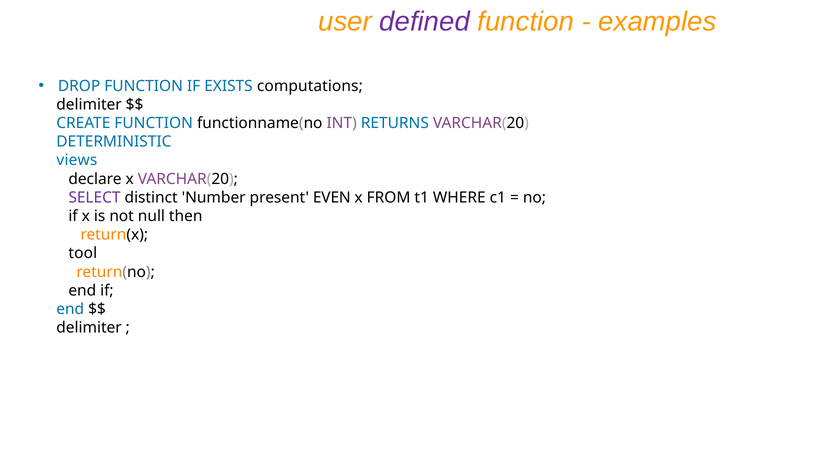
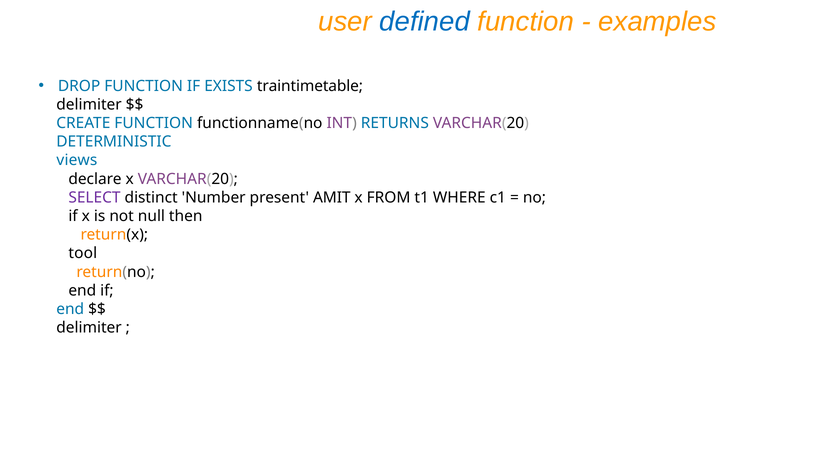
defined colour: purple -> blue
computations: computations -> traintimetable
EVEN: EVEN -> AMIT
